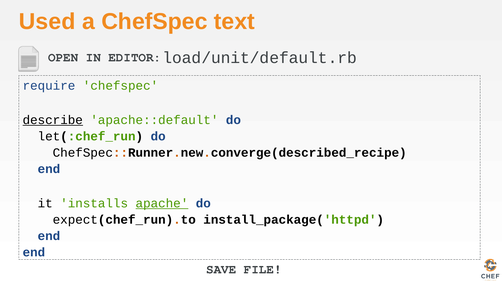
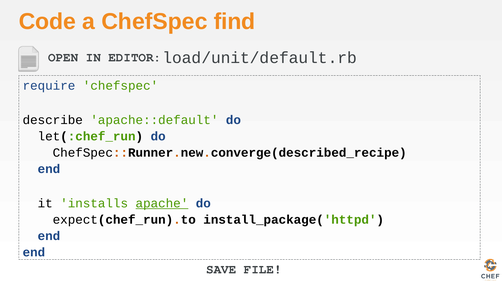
Used: Used -> Code
text: text -> find
describe underline: present -> none
